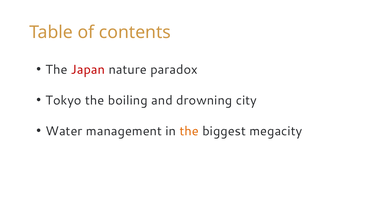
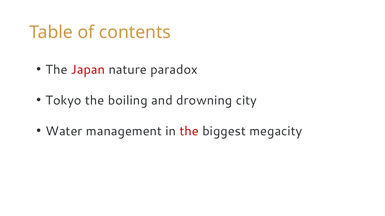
the at (189, 131) colour: orange -> red
